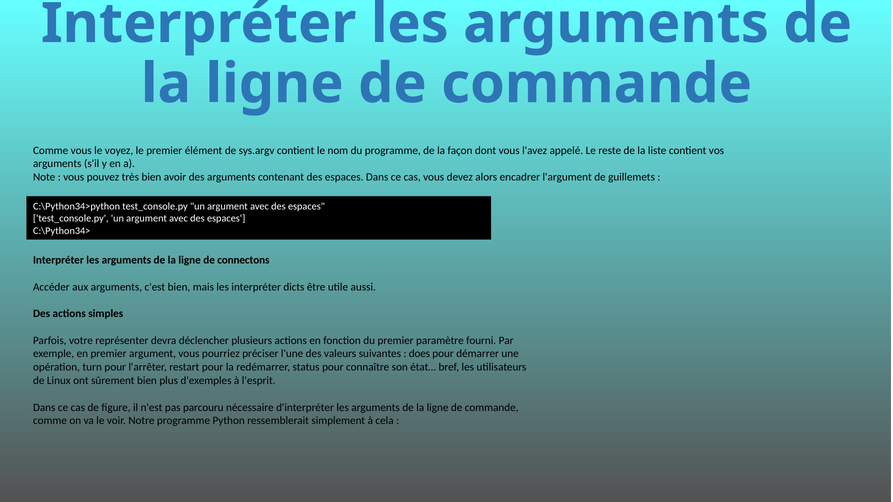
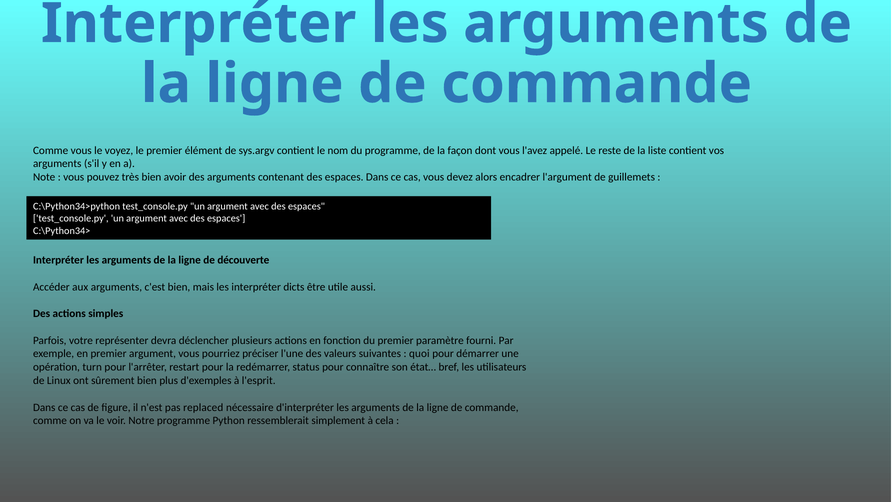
connectons: connectons -> découverte
does: does -> quoi
parcouru: parcouru -> replaced
